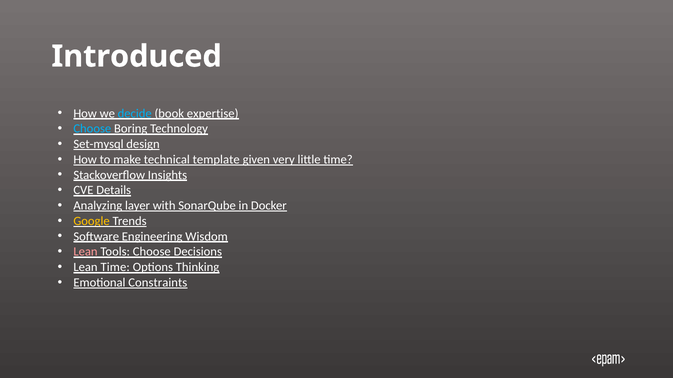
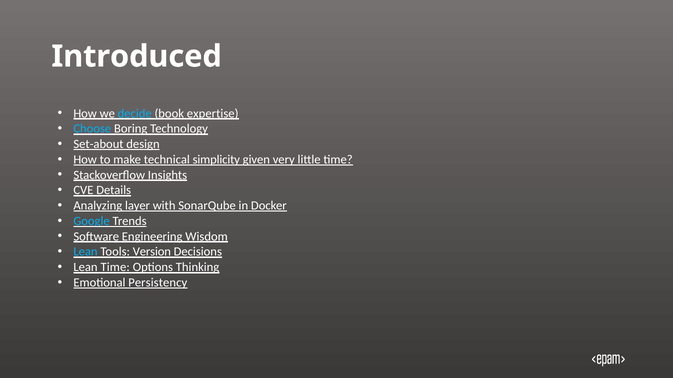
Set-mysql: Set-mysql -> Set-about
template: template -> simplicity
Google colour: yellow -> light blue
Lean at (86, 252) colour: pink -> light blue
Tools Choose: Choose -> Version
Constraints: Constraints -> Persistency
